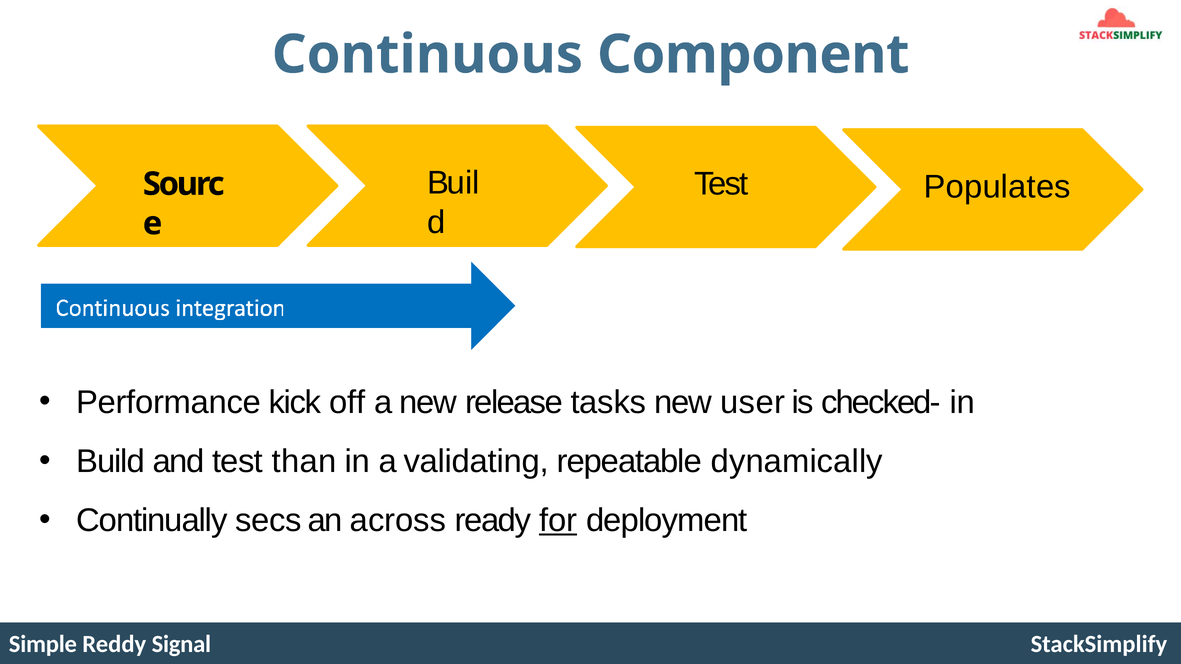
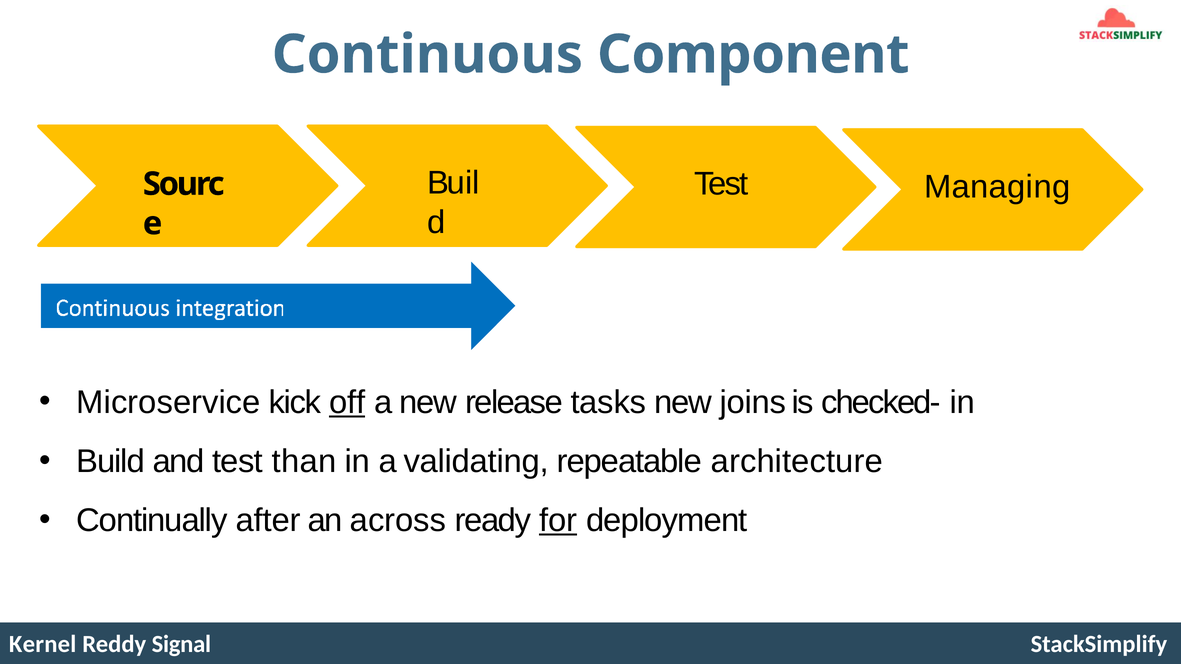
Populates: Populates -> Managing
Performance: Performance -> Microservice
off underline: none -> present
user: user -> joins
dynamically: dynamically -> architecture
secs: secs -> after
Simple: Simple -> Kernel
